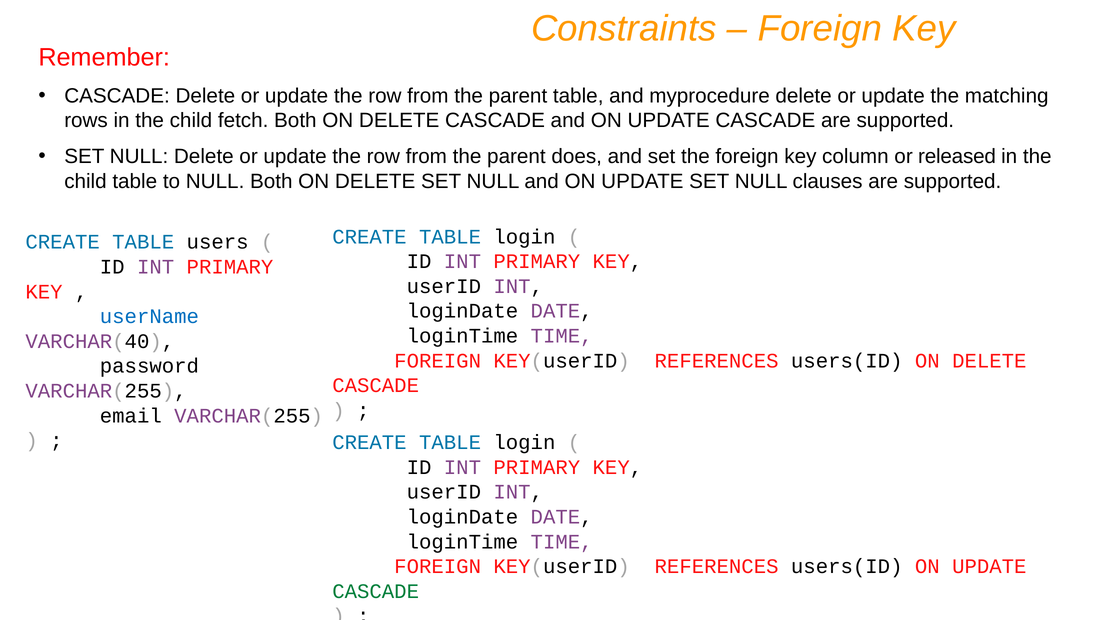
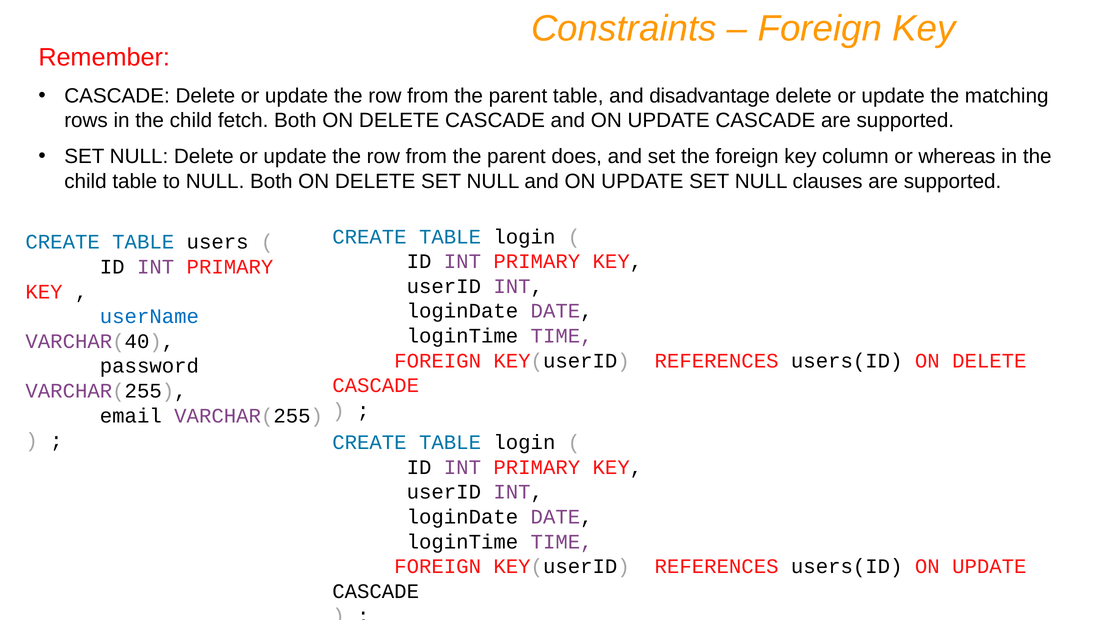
myprocedure: myprocedure -> disadvantage
released: released -> whereas
CASCADE at (376, 591) colour: green -> black
